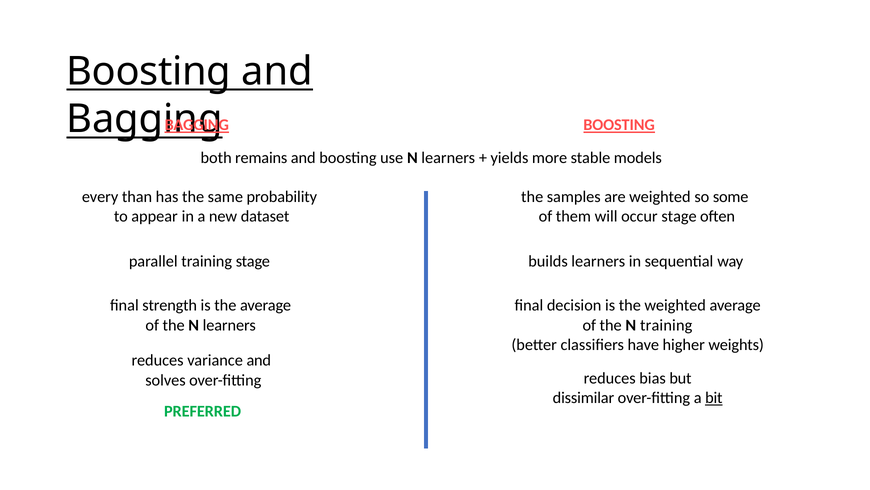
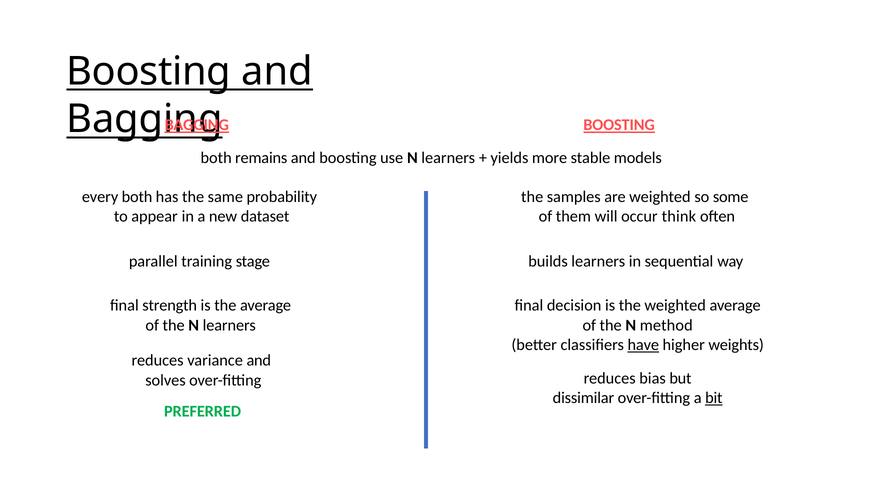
every than: than -> both
occur stage: stage -> think
N training: training -> method
have underline: none -> present
